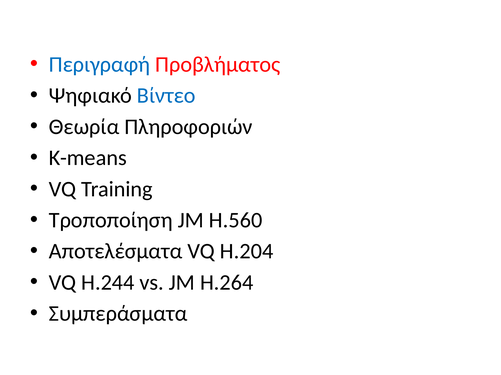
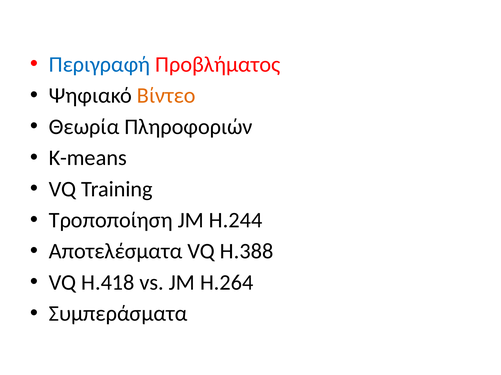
Βίντεο colour: blue -> orange
H.560: H.560 -> H.244
H.204: H.204 -> H.388
H.244: H.244 -> H.418
